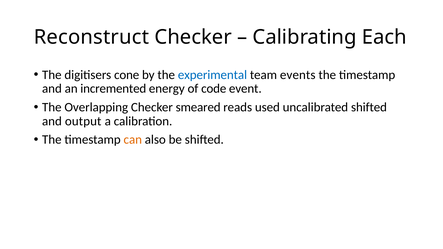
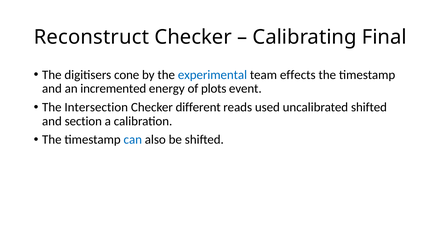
Each: Each -> Final
events: events -> effects
code: code -> plots
Overlapping: Overlapping -> Intersection
smeared: smeared -> different
output: output -> section
can colour: orange -> blue
